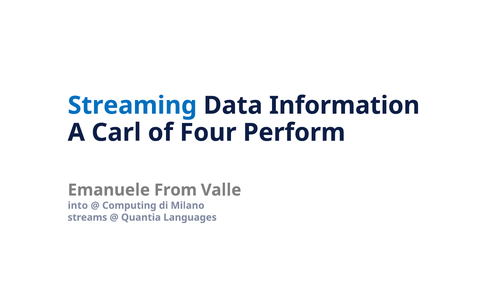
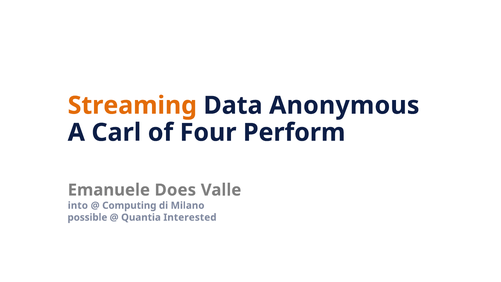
Streaming colour: blue -> orange
Information: Information -> Anonymous
From: From -> Does
streams: streams -> possible
Languages: Languages -> Interested
